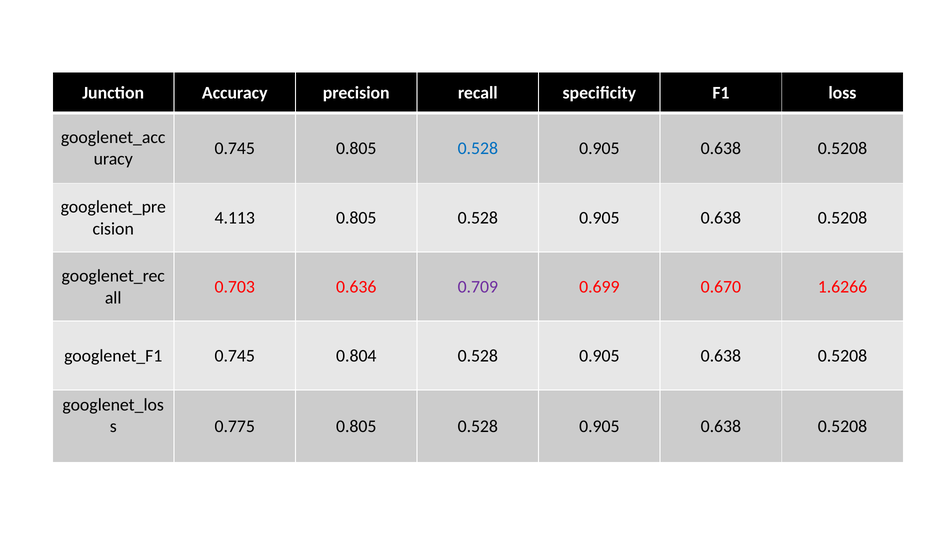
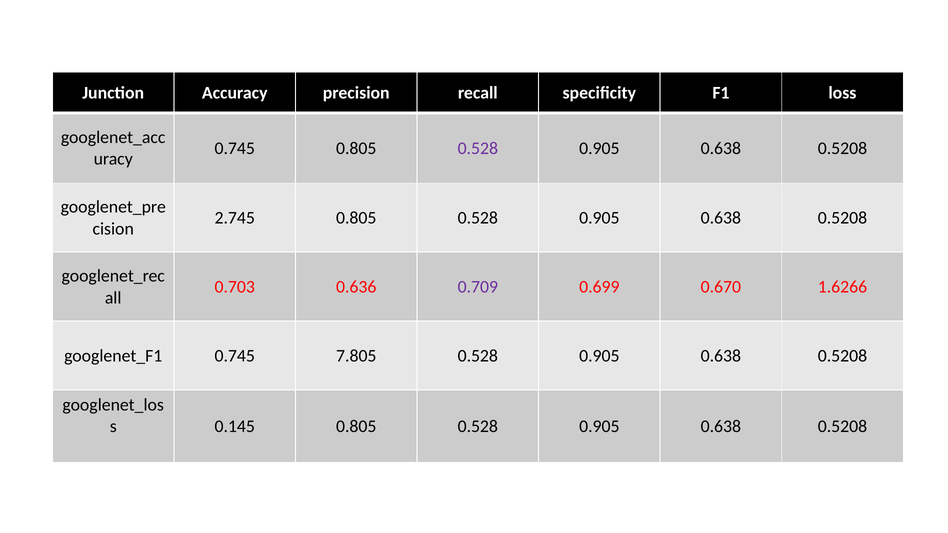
0.528 at (478, 148) colour: blue -> purple
4.113: 4.113 -> 2.745
0.804: 0.804 -> 7.805
0.775: 0.775 -> 0.145
